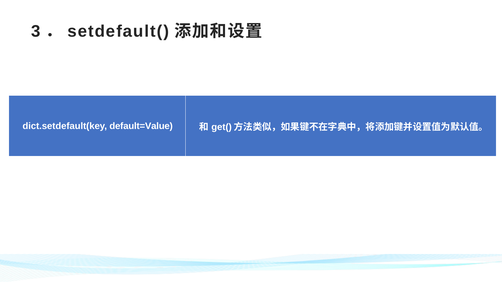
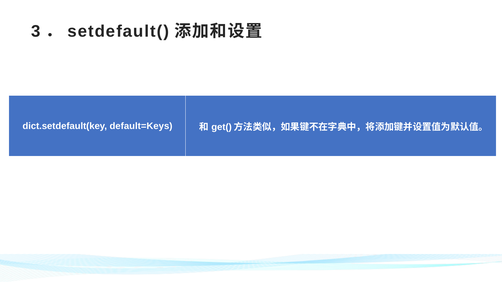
default=Value: default=Value -> default=Keys
